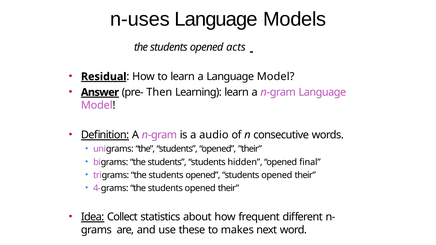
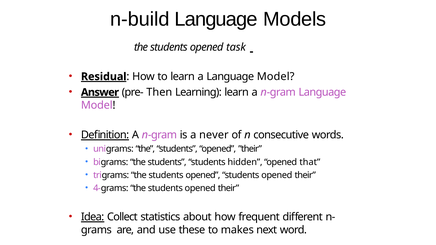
n-uses: n-uses -> n-build
acts: acts -> task
audio: audio -> never
final: final -> that
